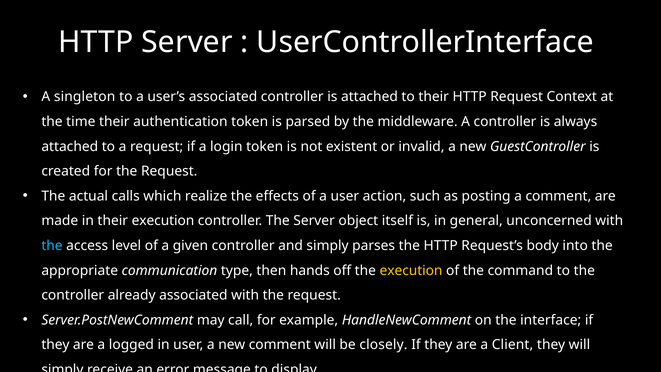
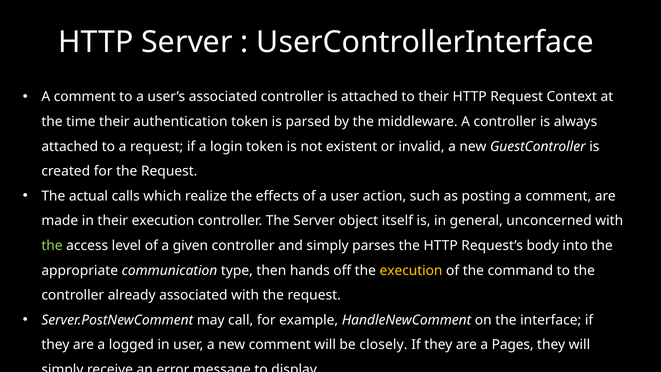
singleton at (85, 97): singleton -> comment
the at (52, 246) colour: light blue -> light green
Client: Client -> Pages
